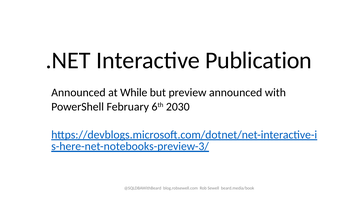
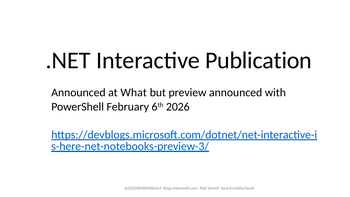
While: While -> What
2030: 2030 -> 2026
